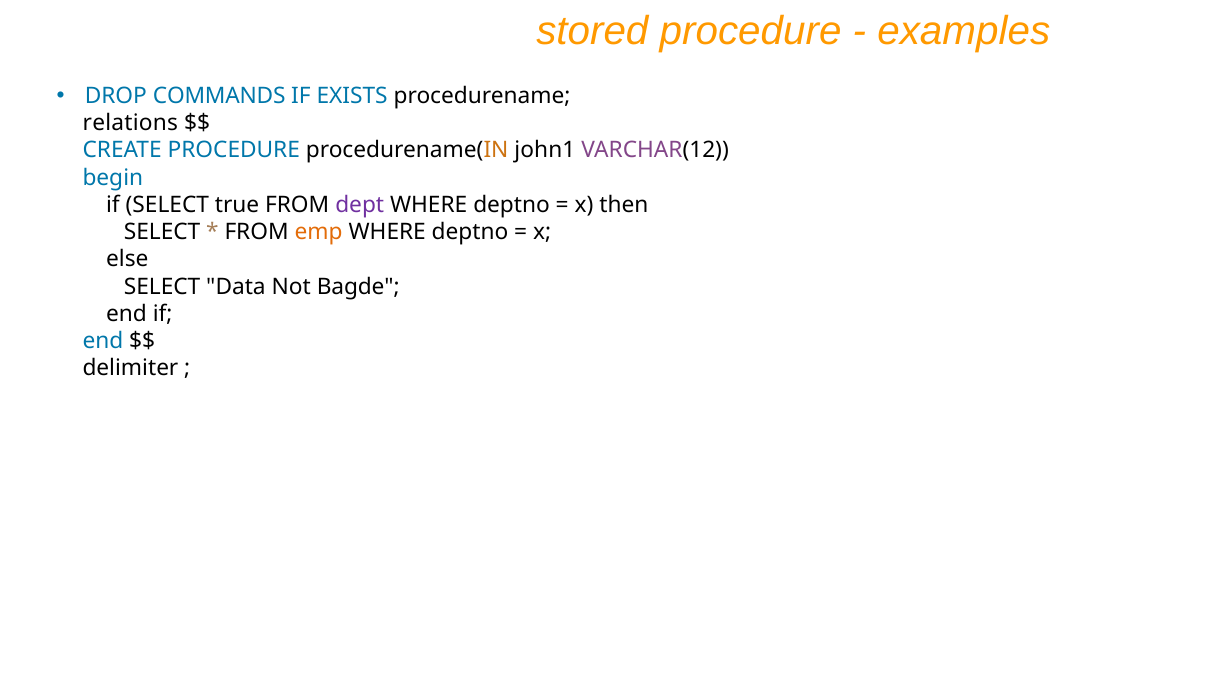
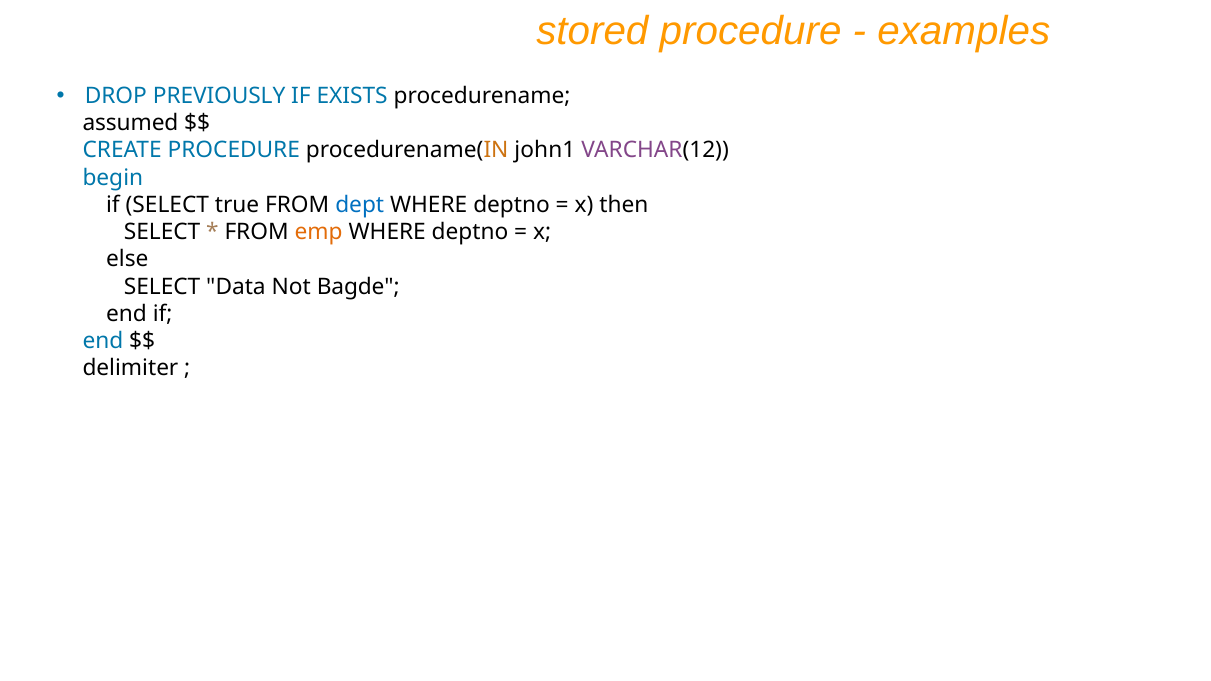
COMMANDS: COMMANDS -> PREVIOUSLY
relations: relations -> assumed
dept colour: purple -> blue
